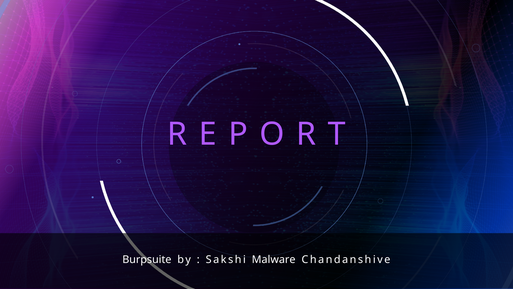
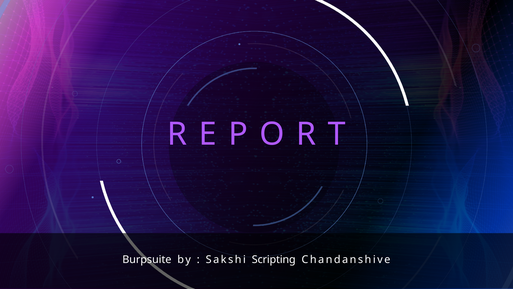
Malware: Malware -> Scripting
